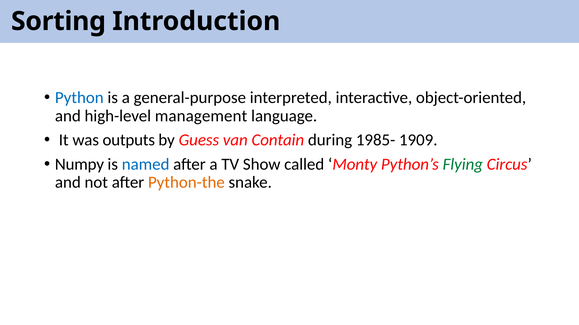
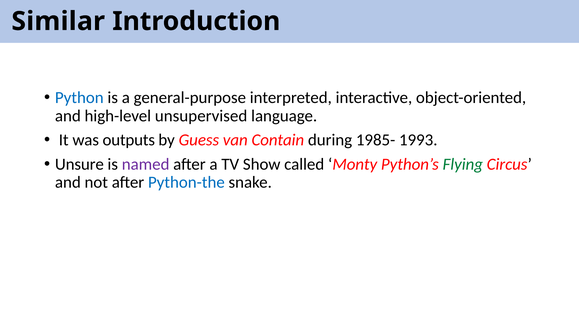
Sorting: Sorting -> Similar
management: management -> unsupervised
1909: 1909 -> 1993
Numpy: Numpy -> Unsure
named colour: blue -> purple
Python-the colour: orange -> blue
